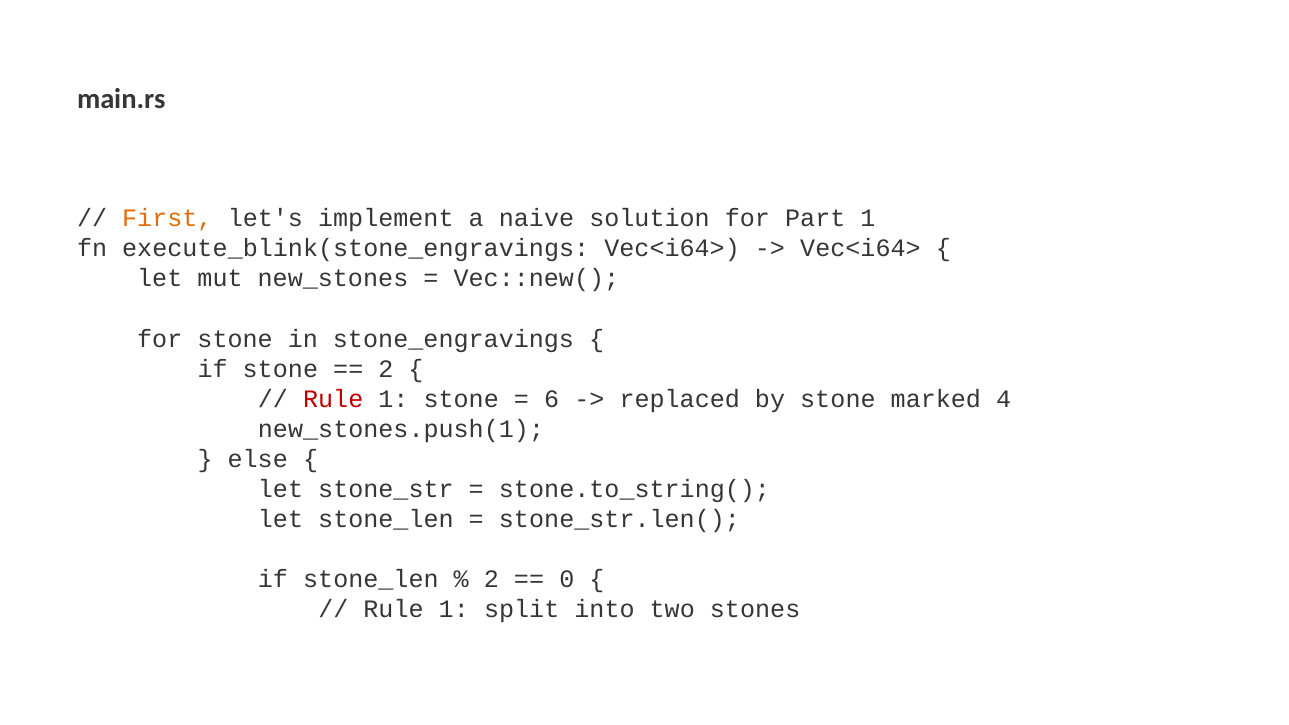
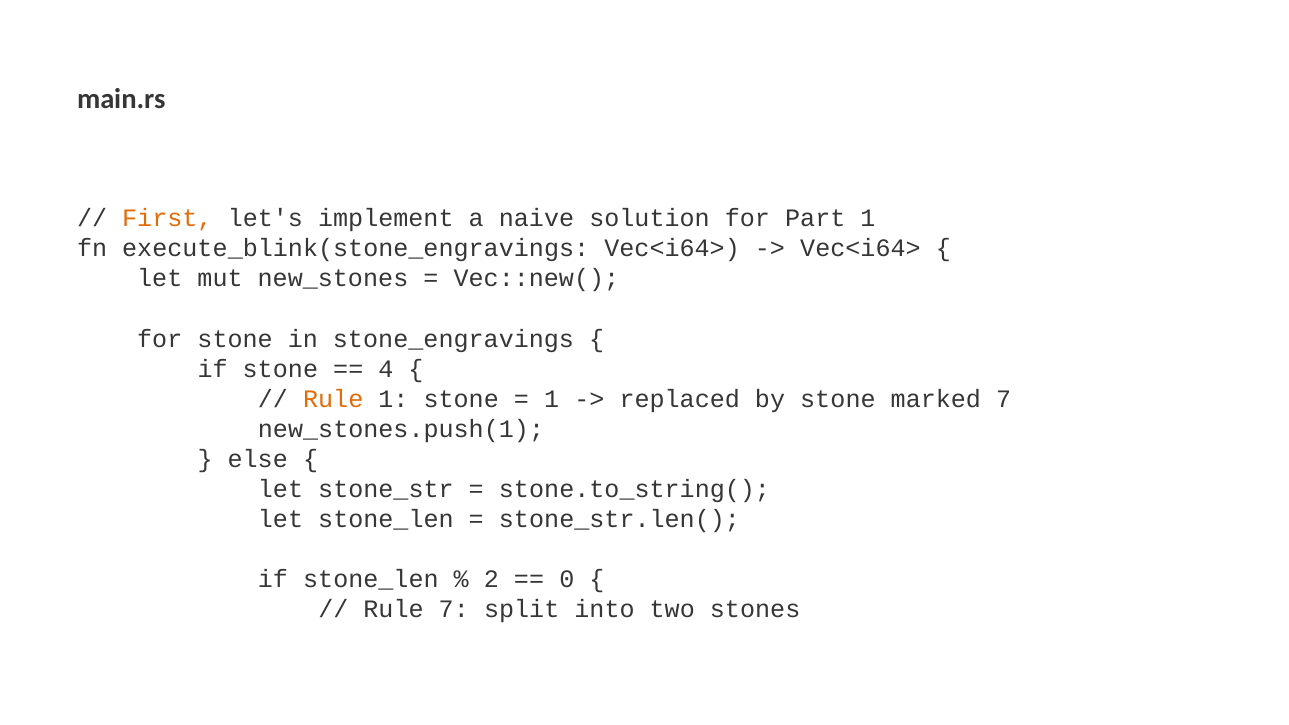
2 at (386, 369): 2 -> 4
Rule at (333, 399) colour: red -> orange
6 at (552, 399): 6 -> 1
marked 4: 4 -> 7
1 at (454, 610): 1 -> 7
